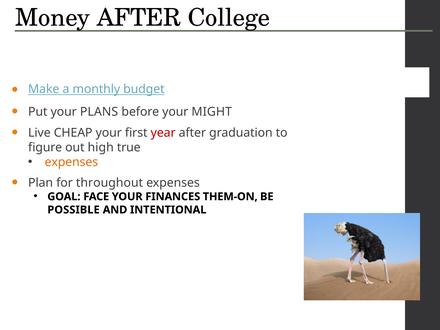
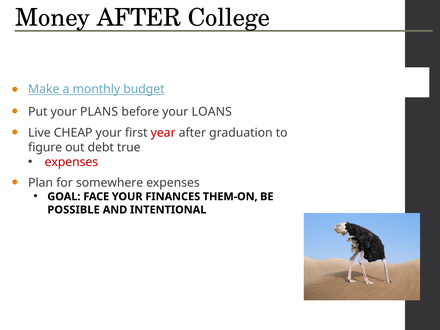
MIGHT: MIGHT -> LOANS
high: high -> debt
expenses at (71, 162) colour: orange -> red
throughout: throughout -> somewhere
